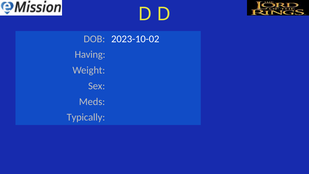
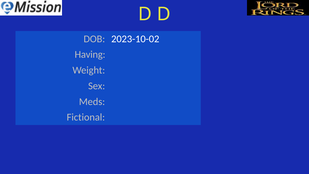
Typically: Typically -> Fictional
